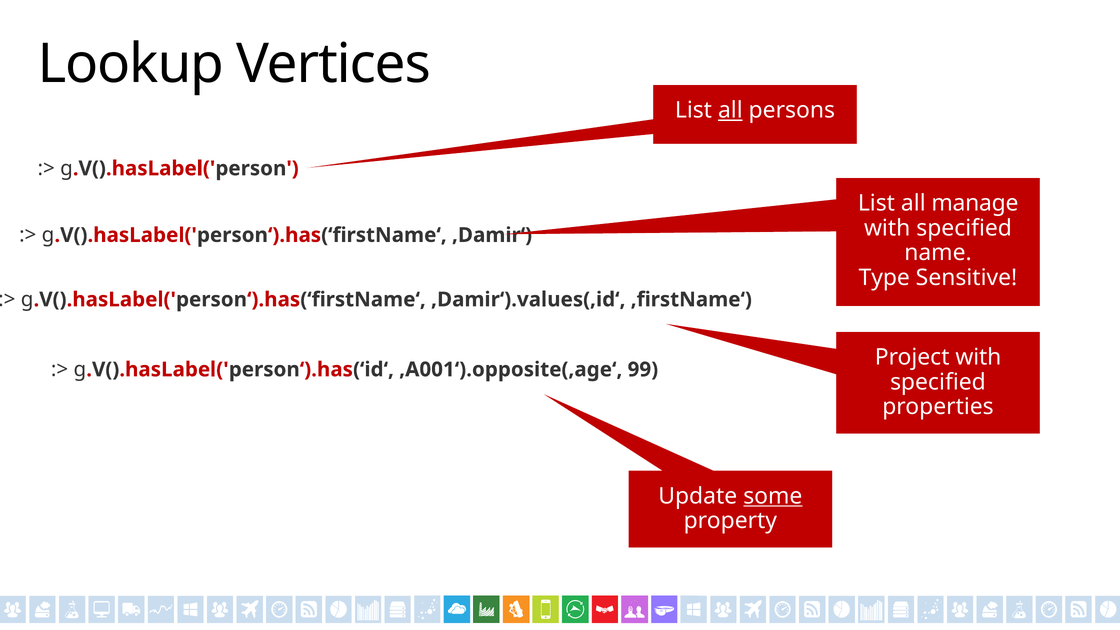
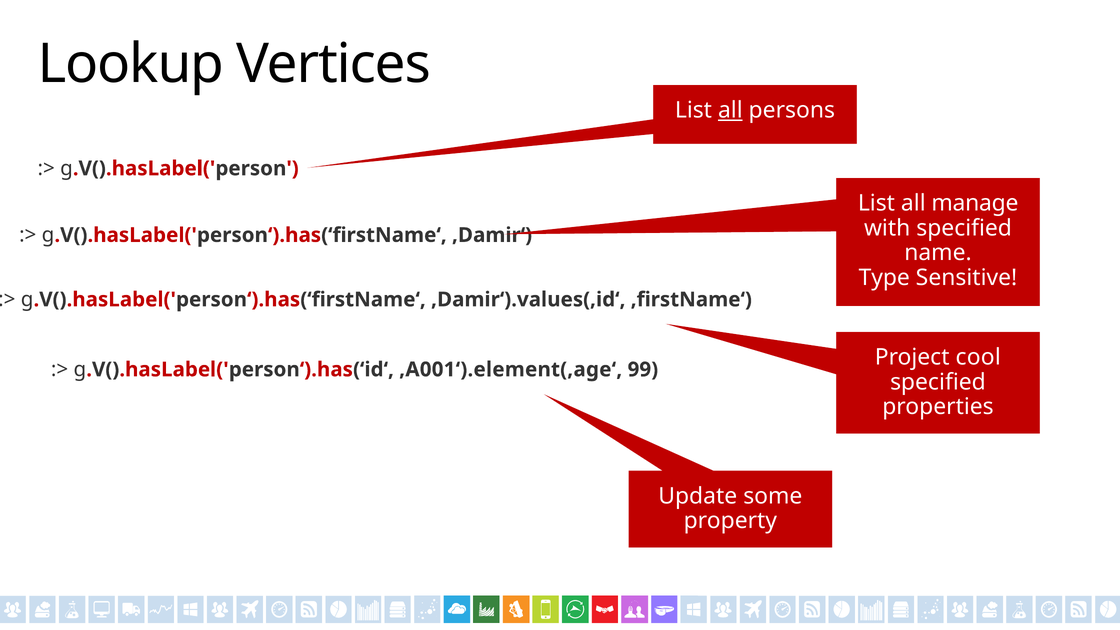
Project with: with -> cool
‚A001‘).opposite(‚age‘: ‚A001‘).opposite(‚age‘ -> ‚A001‘).element(‚age‘
some underline: present -> none
